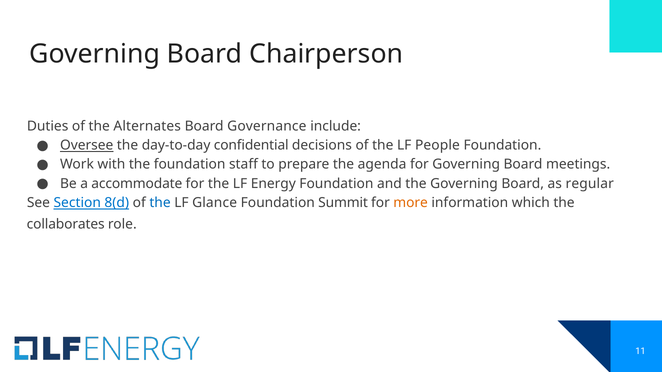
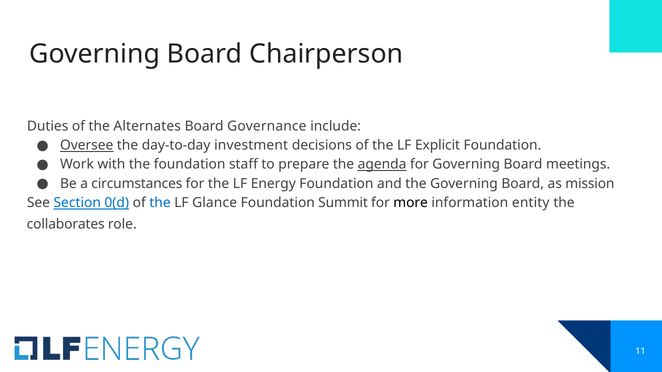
confidential: confidential -> investment
People: People -> Explicit
agenda underline: none -> present
accommodate: accommodate -> circumstances
regular: regular -> mission
8(d: 8(d -> 0(d
more colour: orange -> black
which: which -> entity
